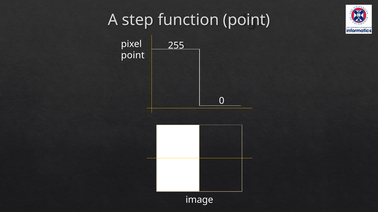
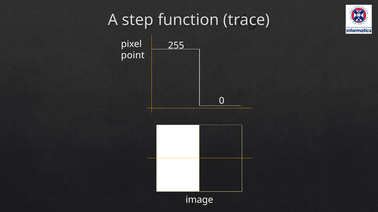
function point: point -> trace
